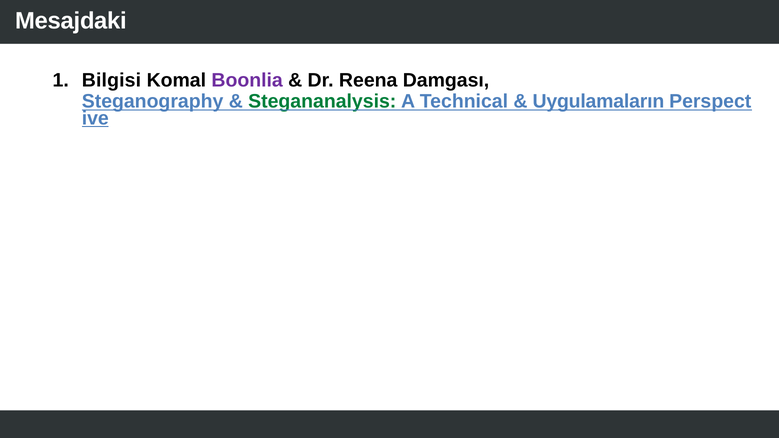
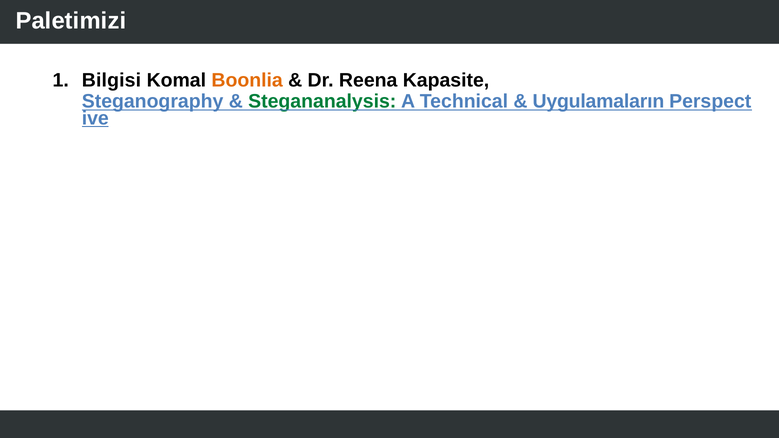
Mesajdaki: Mesajdaki -> Paletimizi
Boonlia colour: purple -> orange
Damgası: Damgası -> Kapasite
